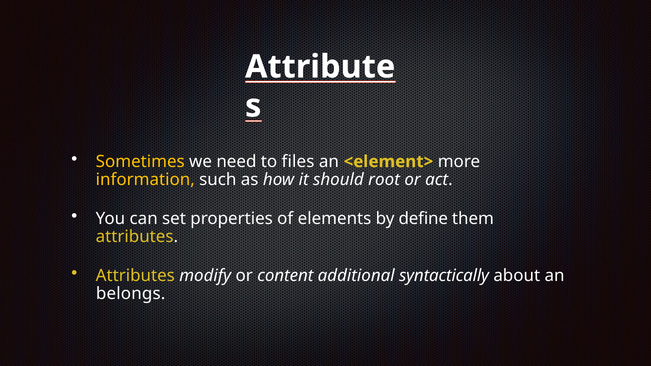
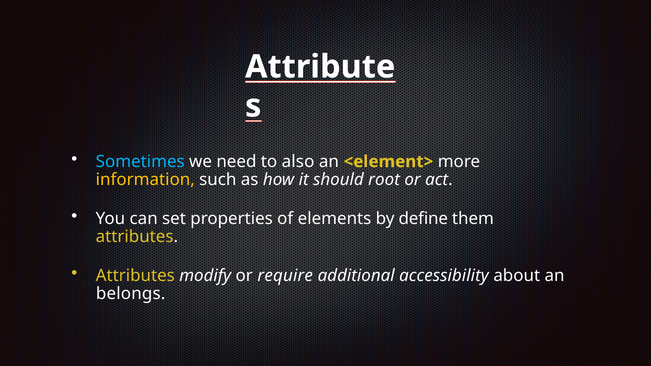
Sometimes colour: yellow -> light blue
files: files -> also
content: content -> require
syntactically: syntactically -> accessibility
